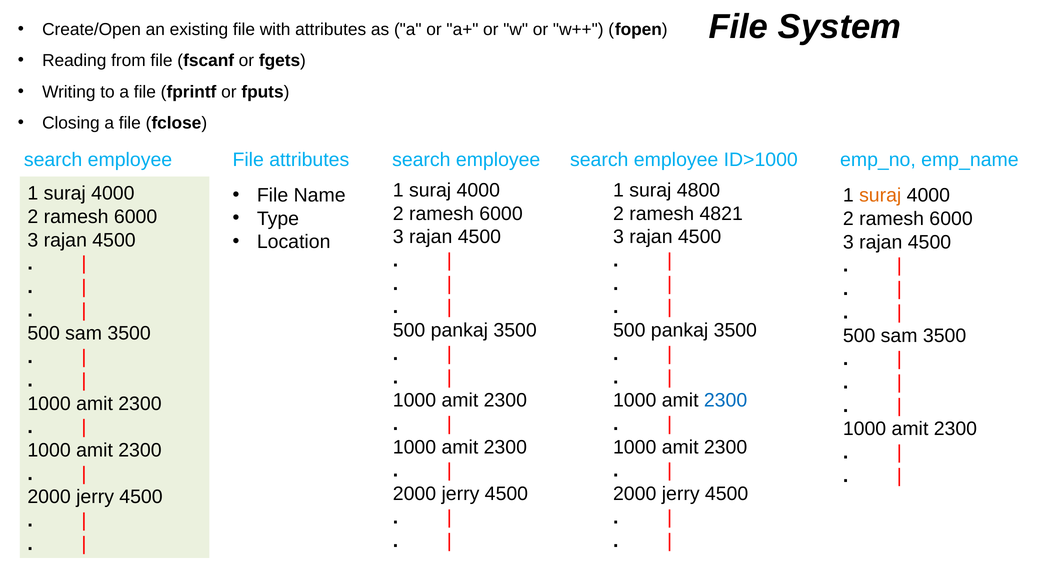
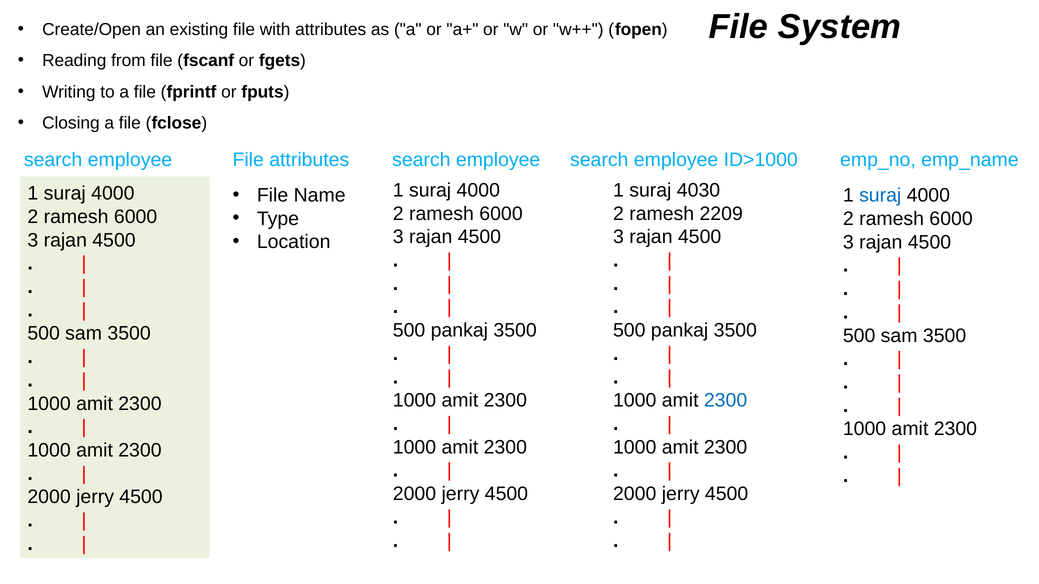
4800: 4800 -> 4030
suraj at (880, 196) colour: orange -> blue
4821: 4821 -> 2209
